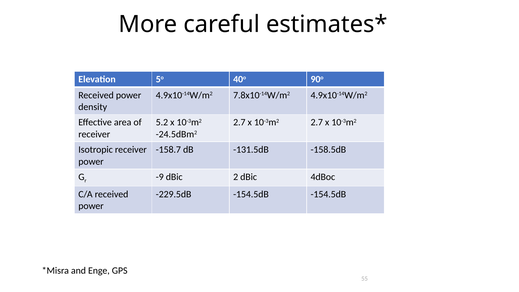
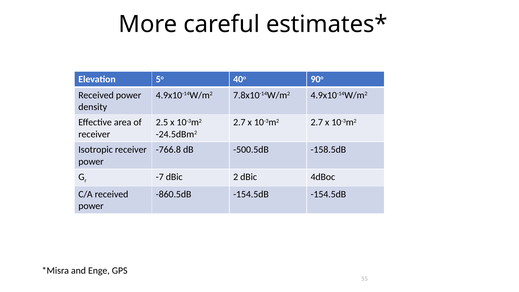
5.2: 5.2 -> 2.5
-158.7: -158.7 -> -766.8
-131.5dB: -131.5dB -> -500.5dB
-9: -9 -> -7
-229.5dB: -229.5dB -> -860.5dB
